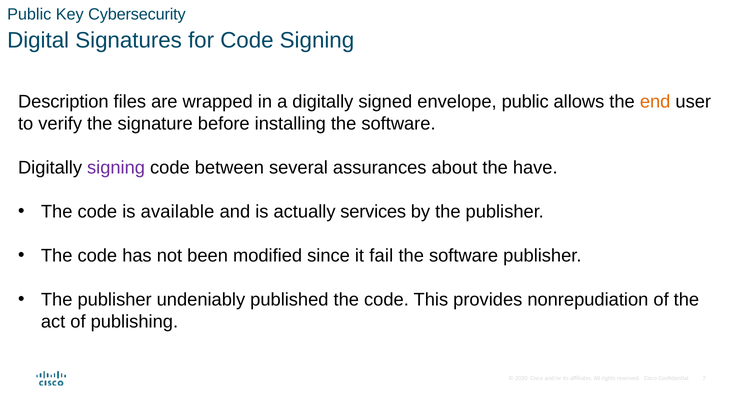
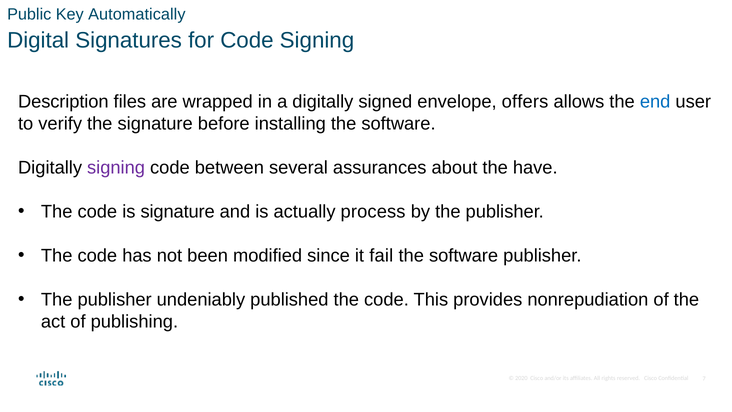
Cybersecurity: Cybersecurity -> Automatically
envelope public: public -> offers
end colour: orange -> blue
is available: available -> signature
services: services -> process
